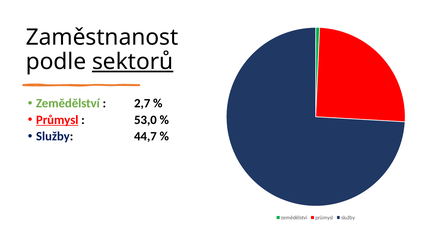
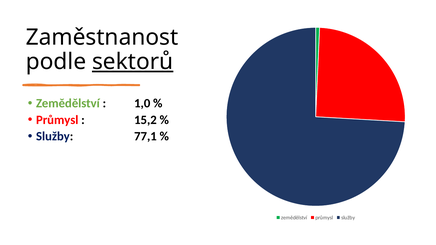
2,7: 2,7 -> 1,0
Průmysl at (57, 120) underline: present -> none
53,0: 53,0 -> 15,2
44,7: 44,7 -> 77,1
